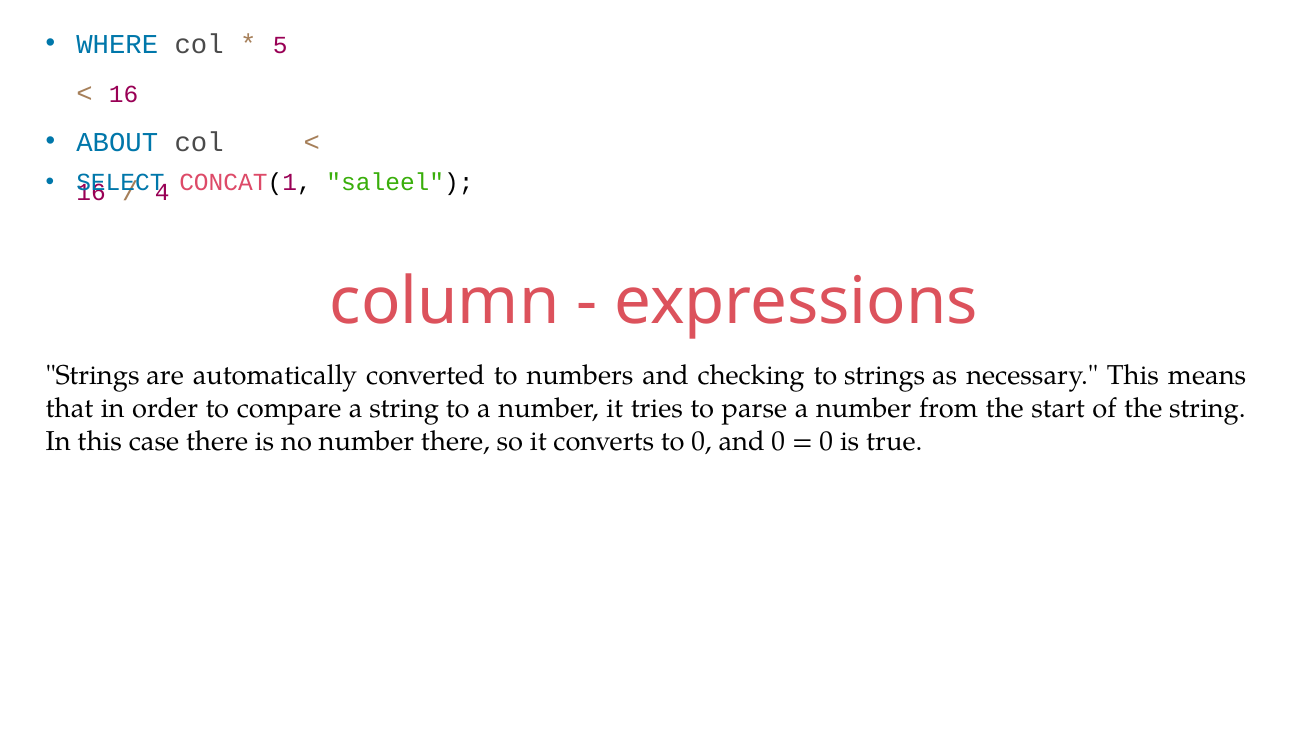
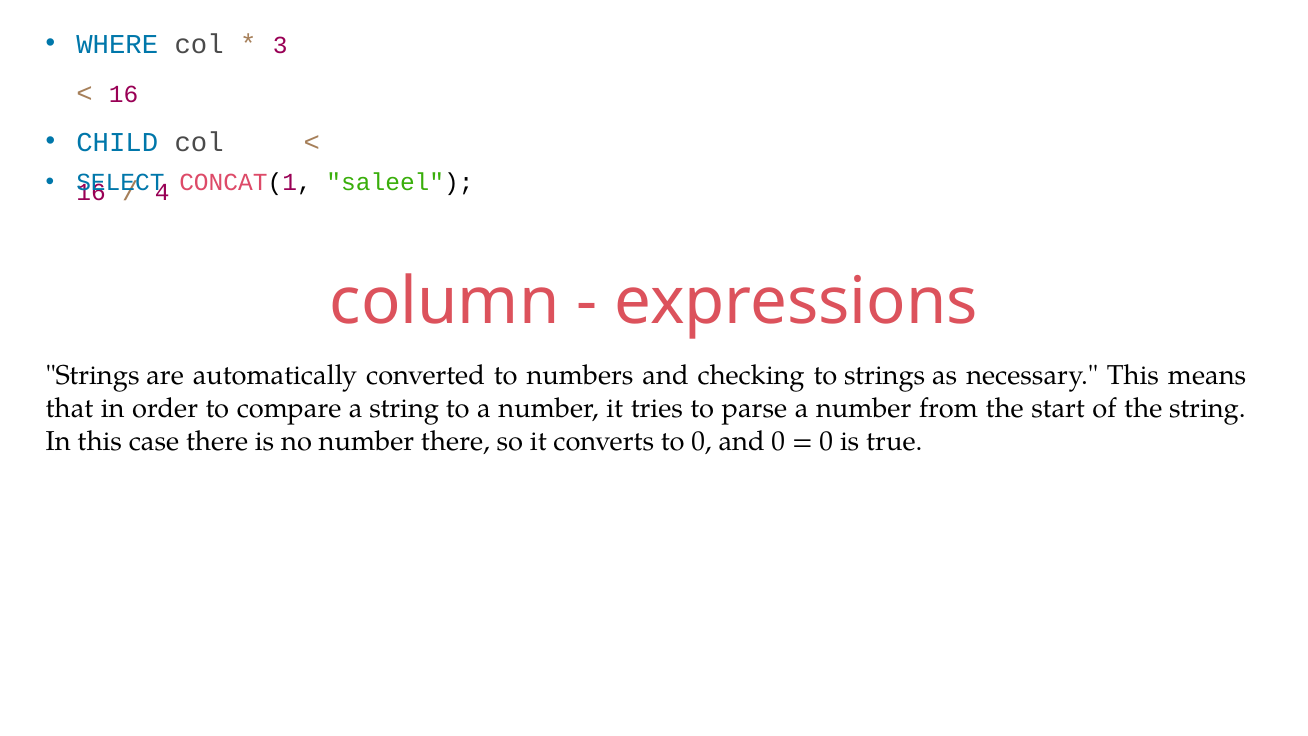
5: 5 -> 3
ABOUT: ABOUT -> CHILD
